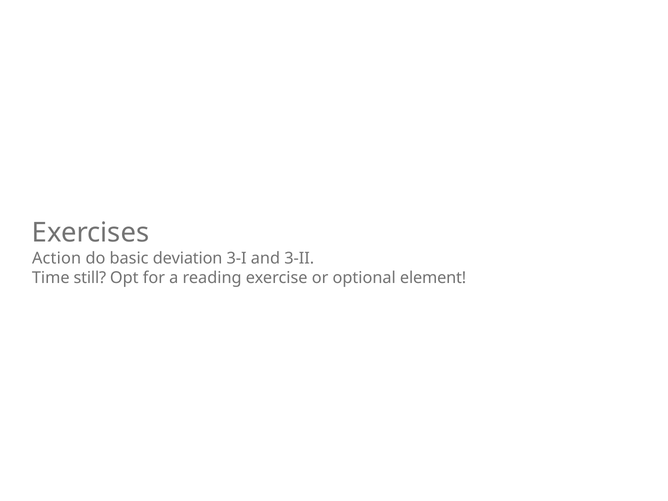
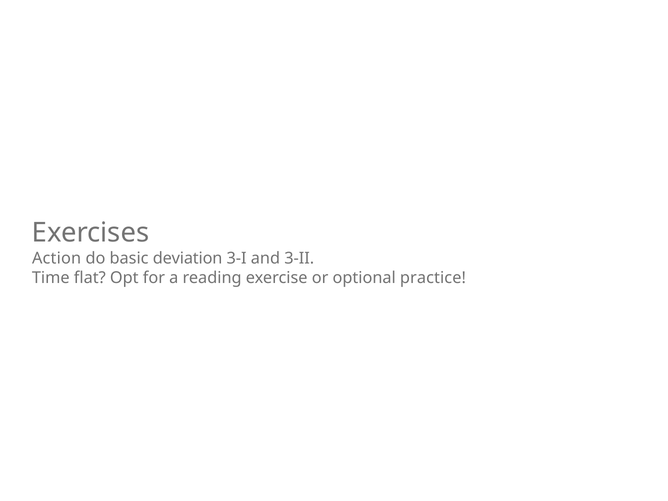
still: still -> flat
element: element -> practice
